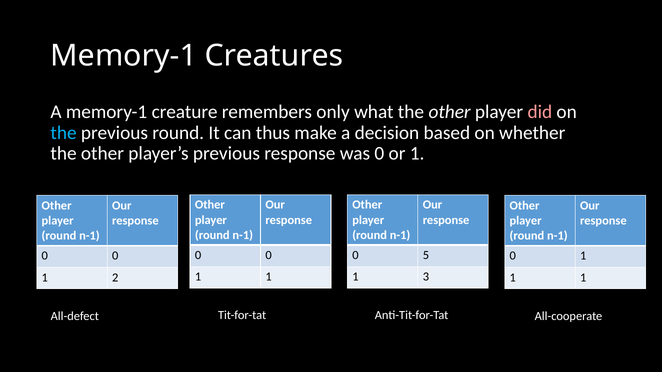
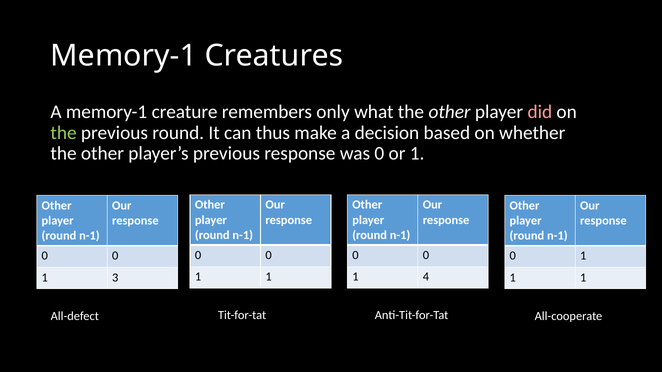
the at (64, 133) colour: light blue -> light green
5 at (426, 255): 5 -> 0
3: 3 -> 4
2: 2 -> 3
